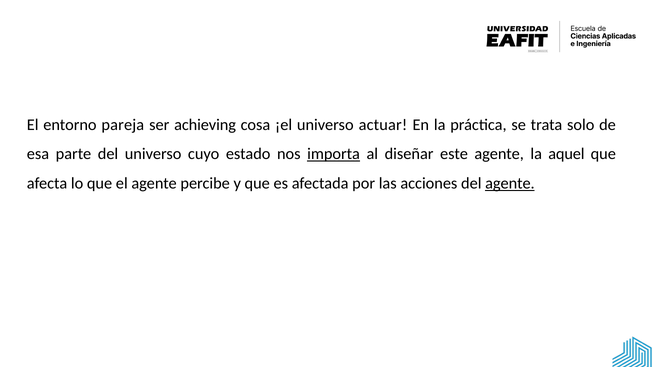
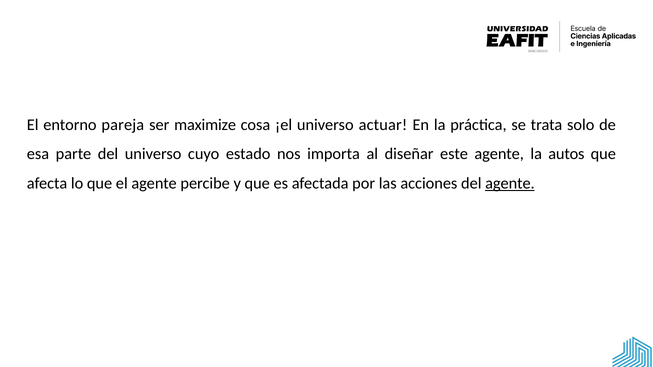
achieving: achieving -> maximize
importa underline: present -> none
aquel: aquel -> autos
